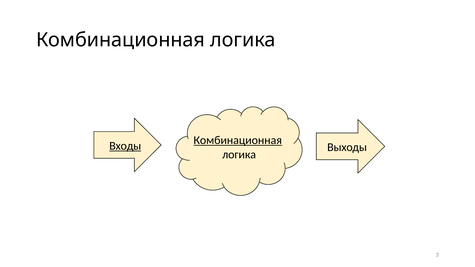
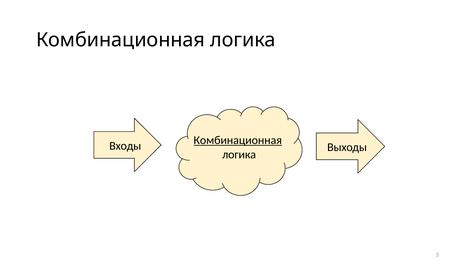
Входы underline: present -> none
